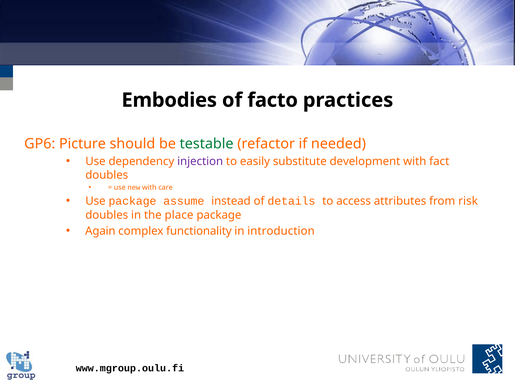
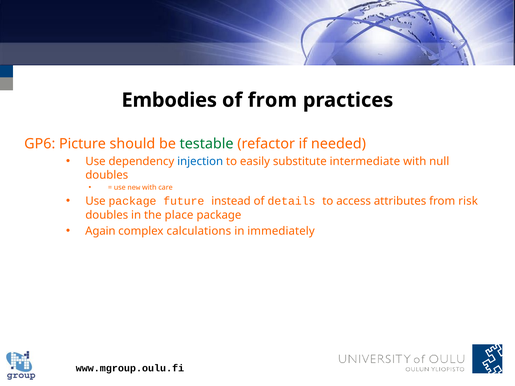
of facto: facto -> from
injection colour: purple -> blue
development: development -> intermediate
fact: fact -> null
assume: assume -> future
functionality: functionality -> calculations
introduction: introduction -> immediately
